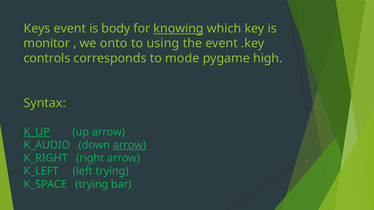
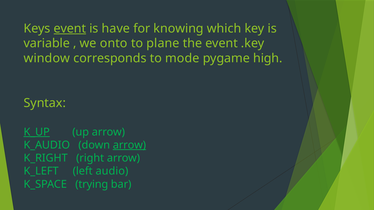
event at (70, 28) underline: none -> present
body: body -> have
knowing underline: present -> none
monitor: monitor -> variable
using: using -> plane
controls: controls -> window
left trying: trying -> audio
